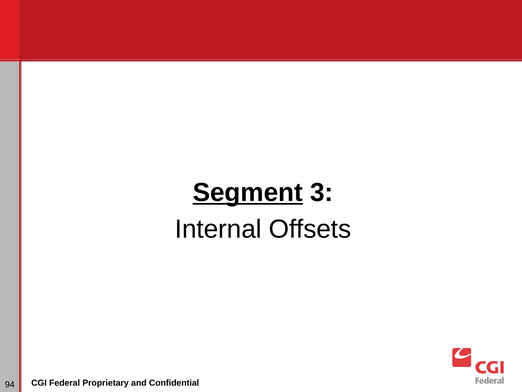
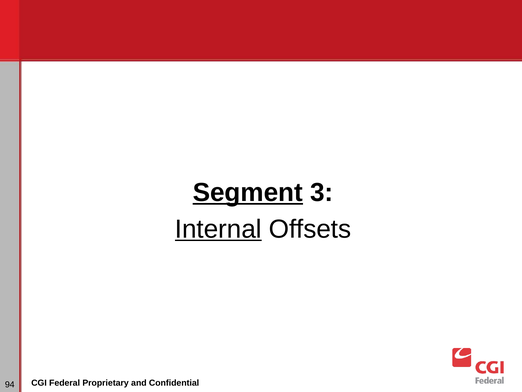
Internal underline: none -> present
